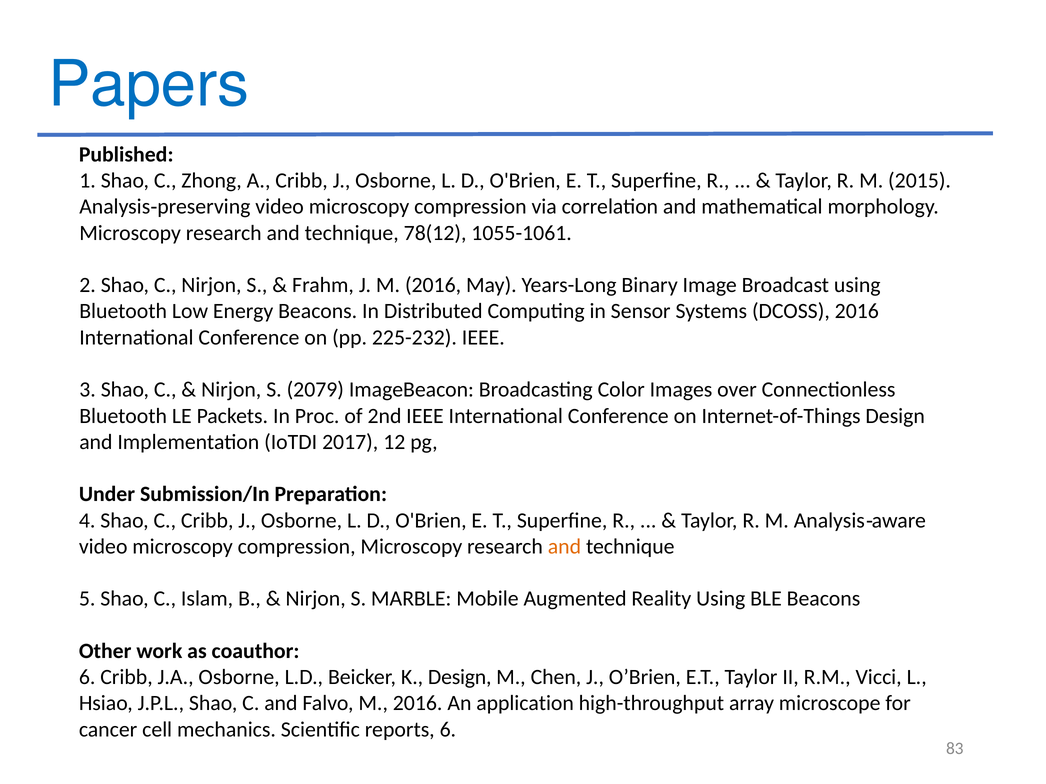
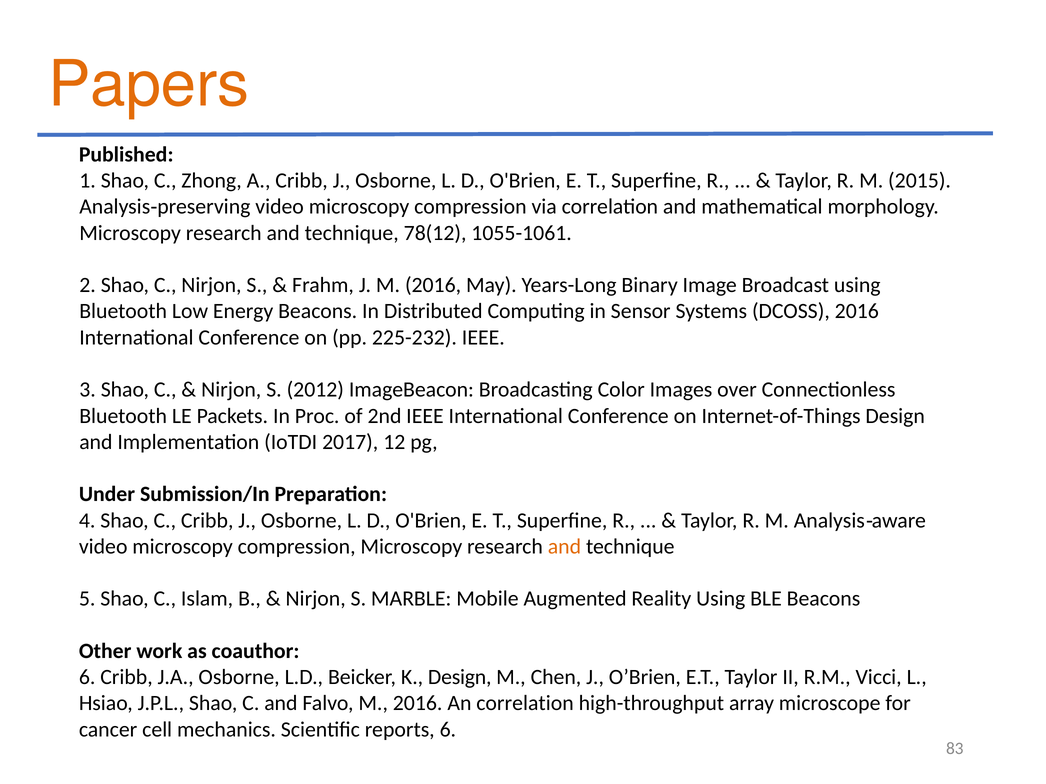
Papers colour: blue -> orange
2079: 2079 -> 2012
An application: application -> correlation
